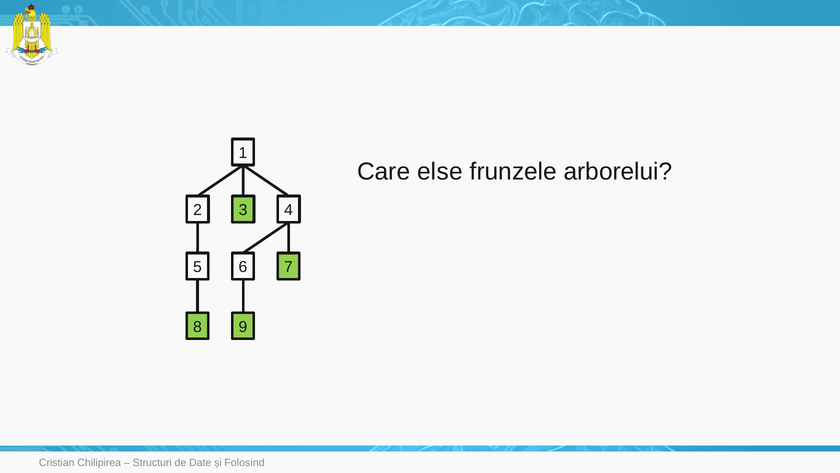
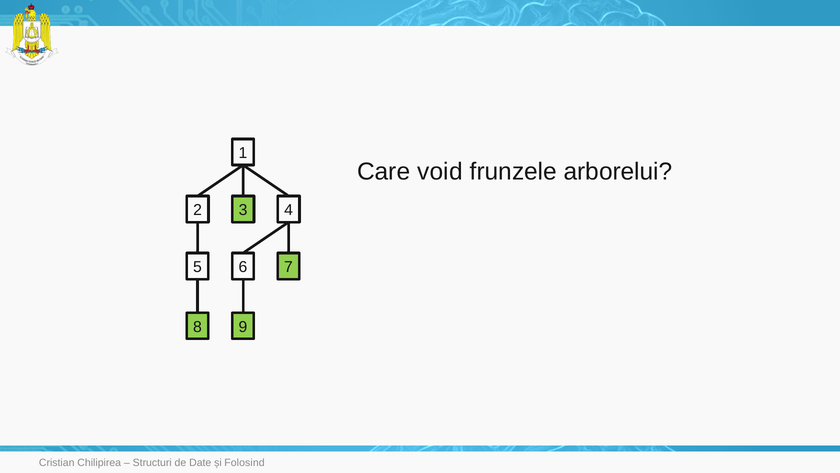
else: else -> void
